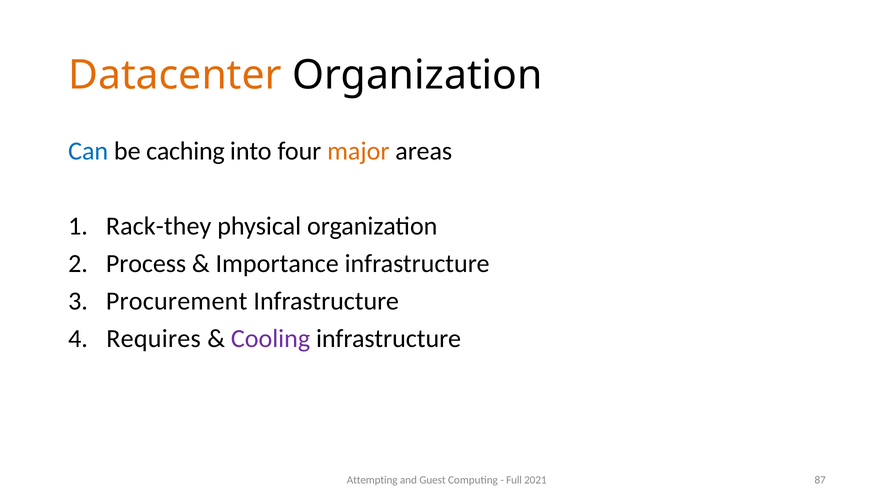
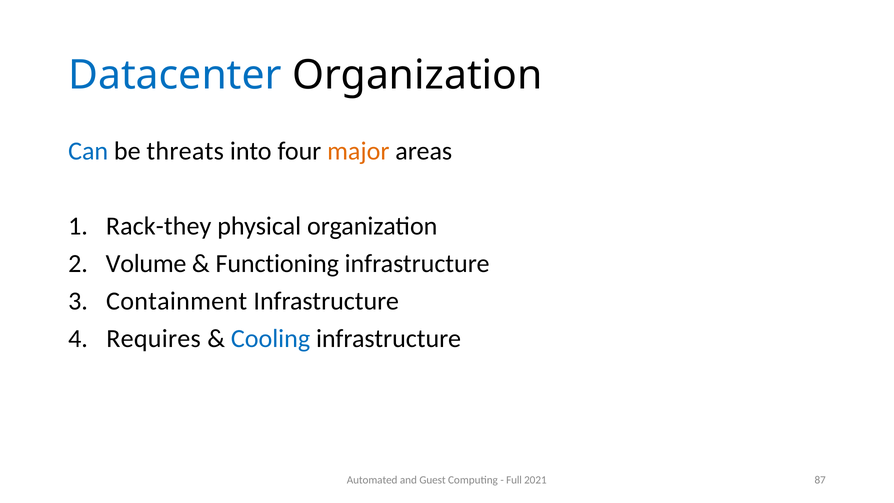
Datacenter colour: orange -> blue
caching: caching -> threats
Process: Process -> Volume
Importance: Importance -> Functioning
Procurement: Procurement -> Containment
Cooling colour: purple -> blue
Attempting: Attempting -> Automated
